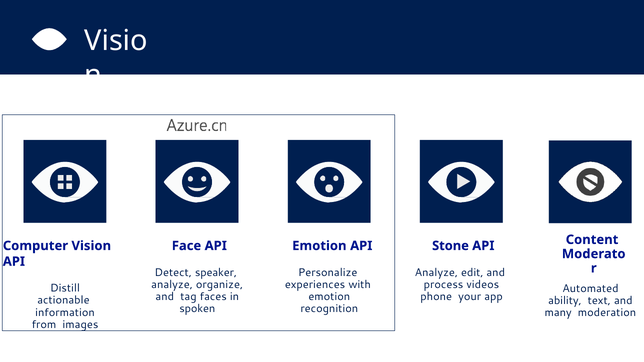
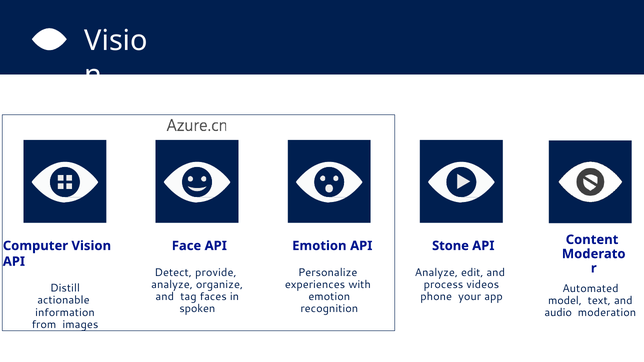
speaker: speaker -> provide
ability: ability -> model
many: many -> audio
